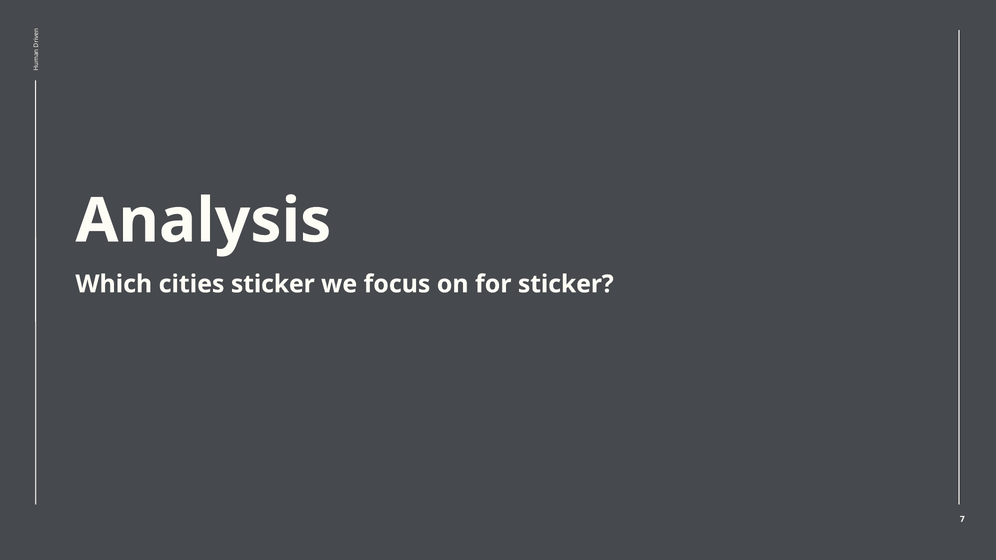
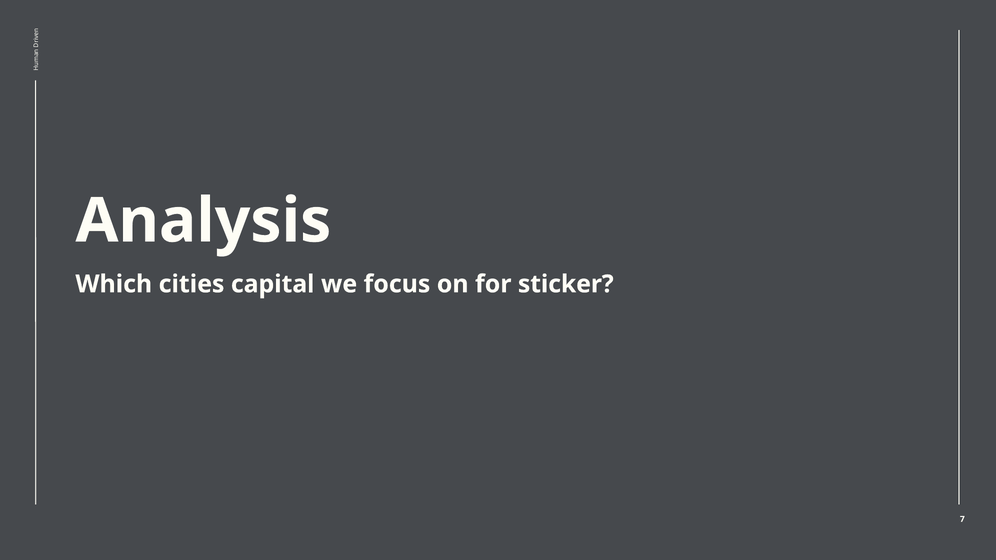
cities sticker: sticker -> capital
